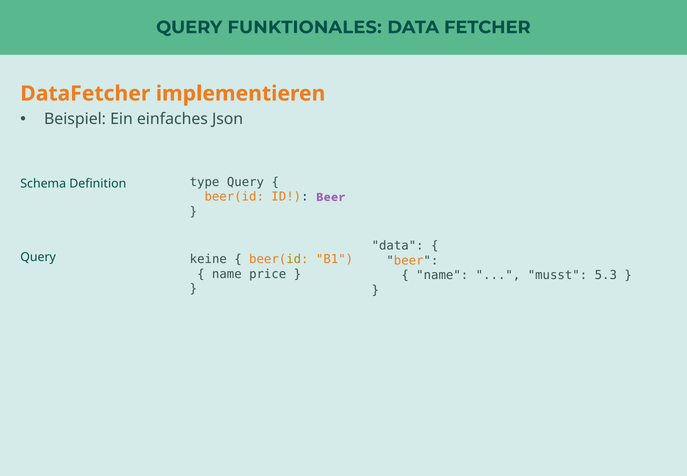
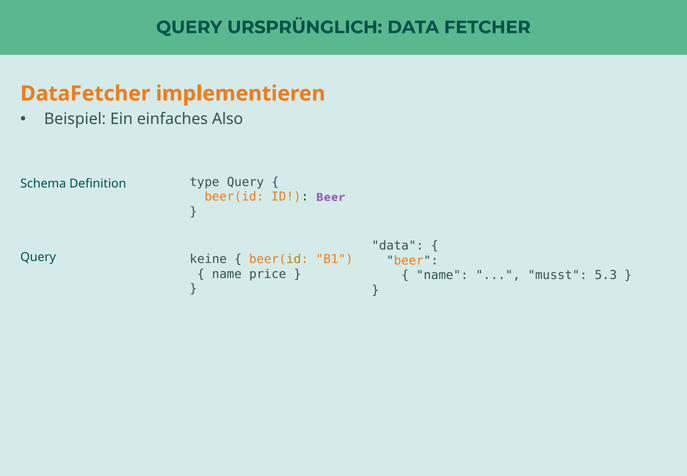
FUNKTIONALES: FUNKTIONALES -> URSPRÜNGLICH
Json: Json -> Also
